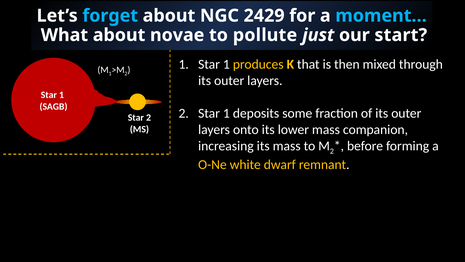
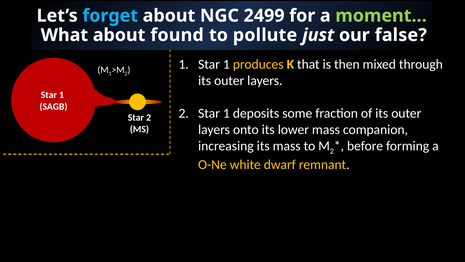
2429: 2429 -> 2499
moment… colour: light blue -> light green
novae: novae -> found
start: start -> false
